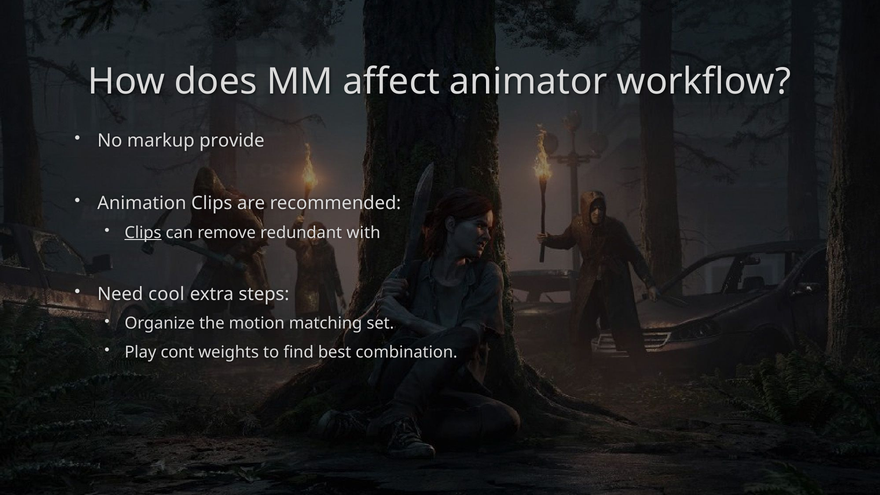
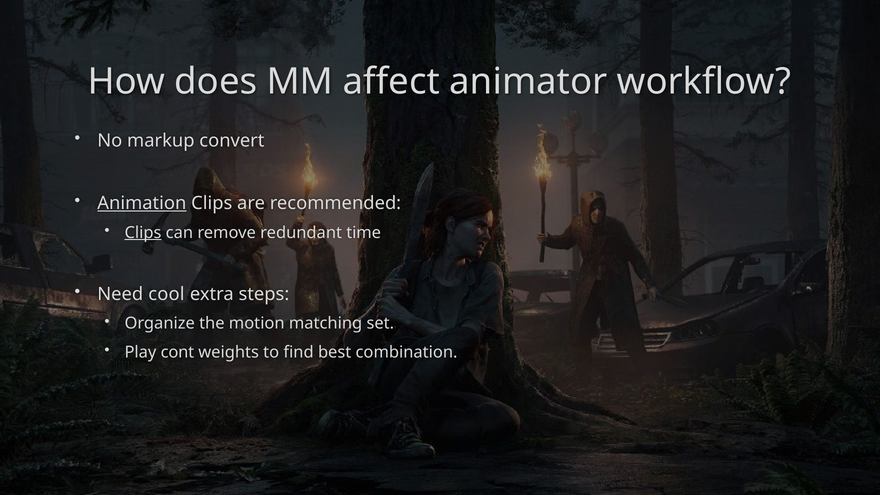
provide: provide -> convert
Animation underline: none -> present
with: with -> time
